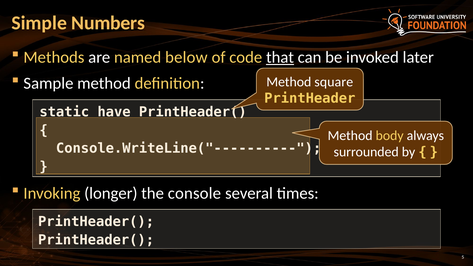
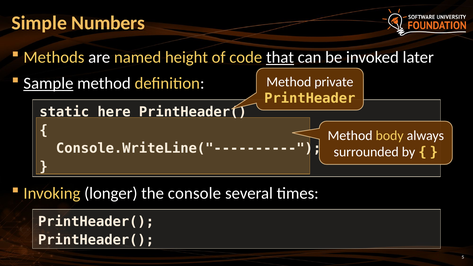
below: below -> height
Sample underline: none -> present
square: square -> private
have: have -> here
